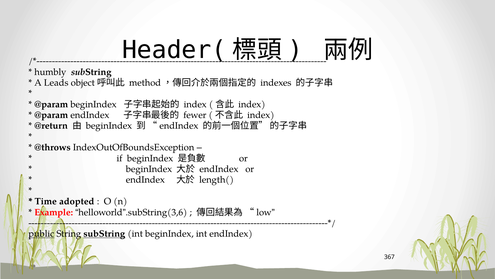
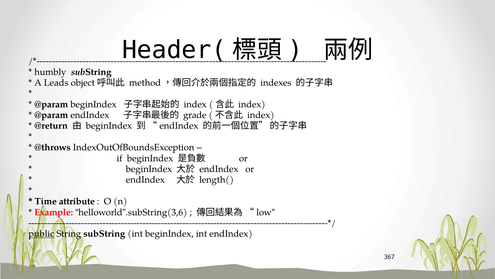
fewer: fewer -> grade
adopted: adopted -> attribute
subString at (104, 233) underline: present -> none
